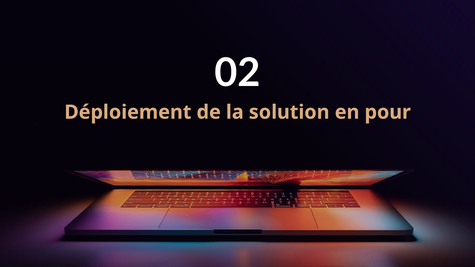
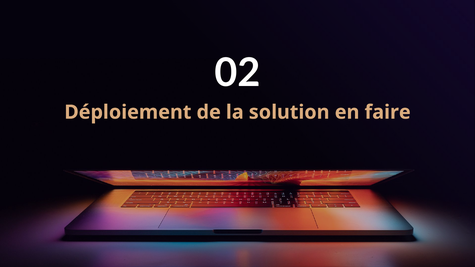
pour: pour -> faire
